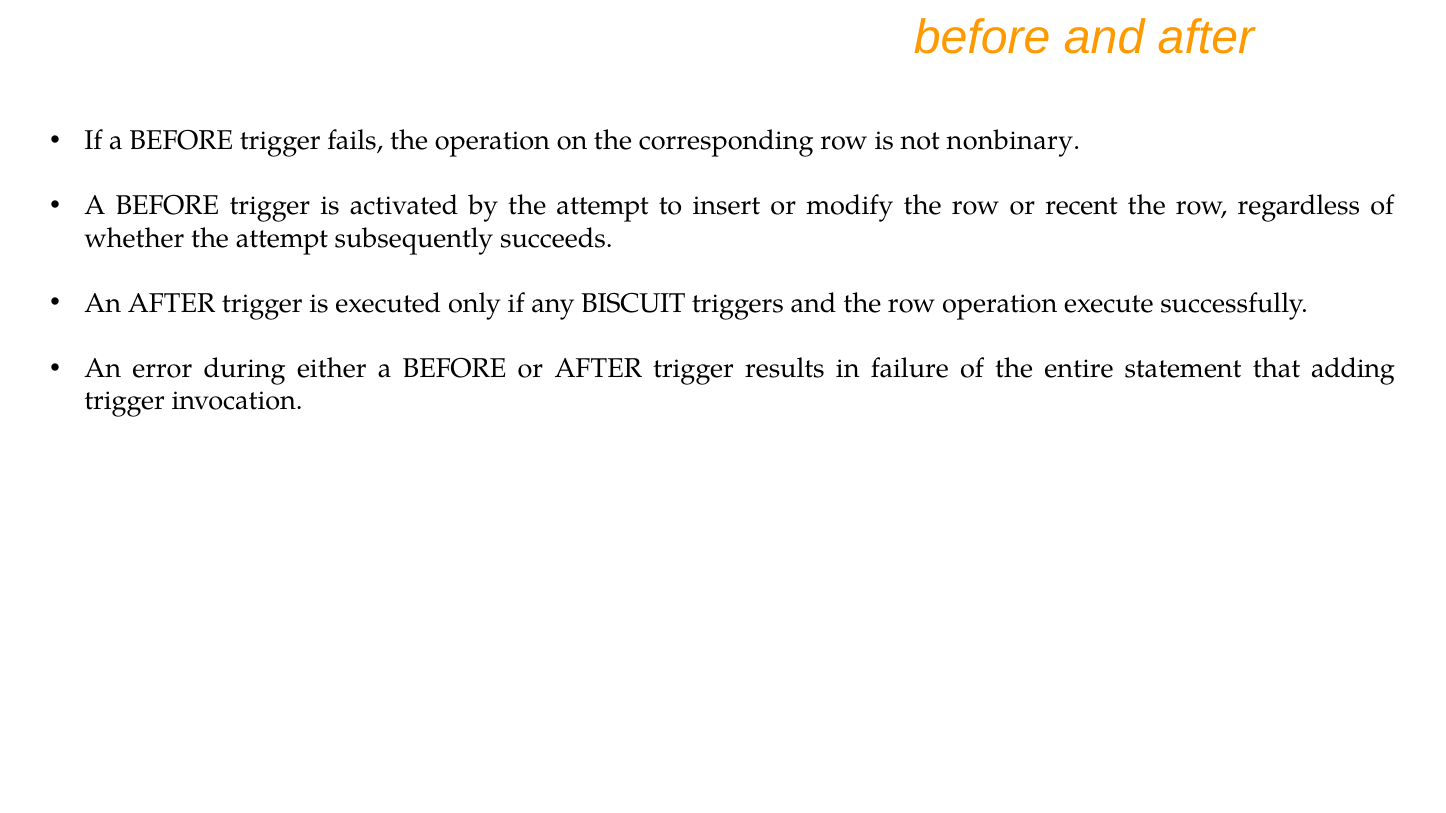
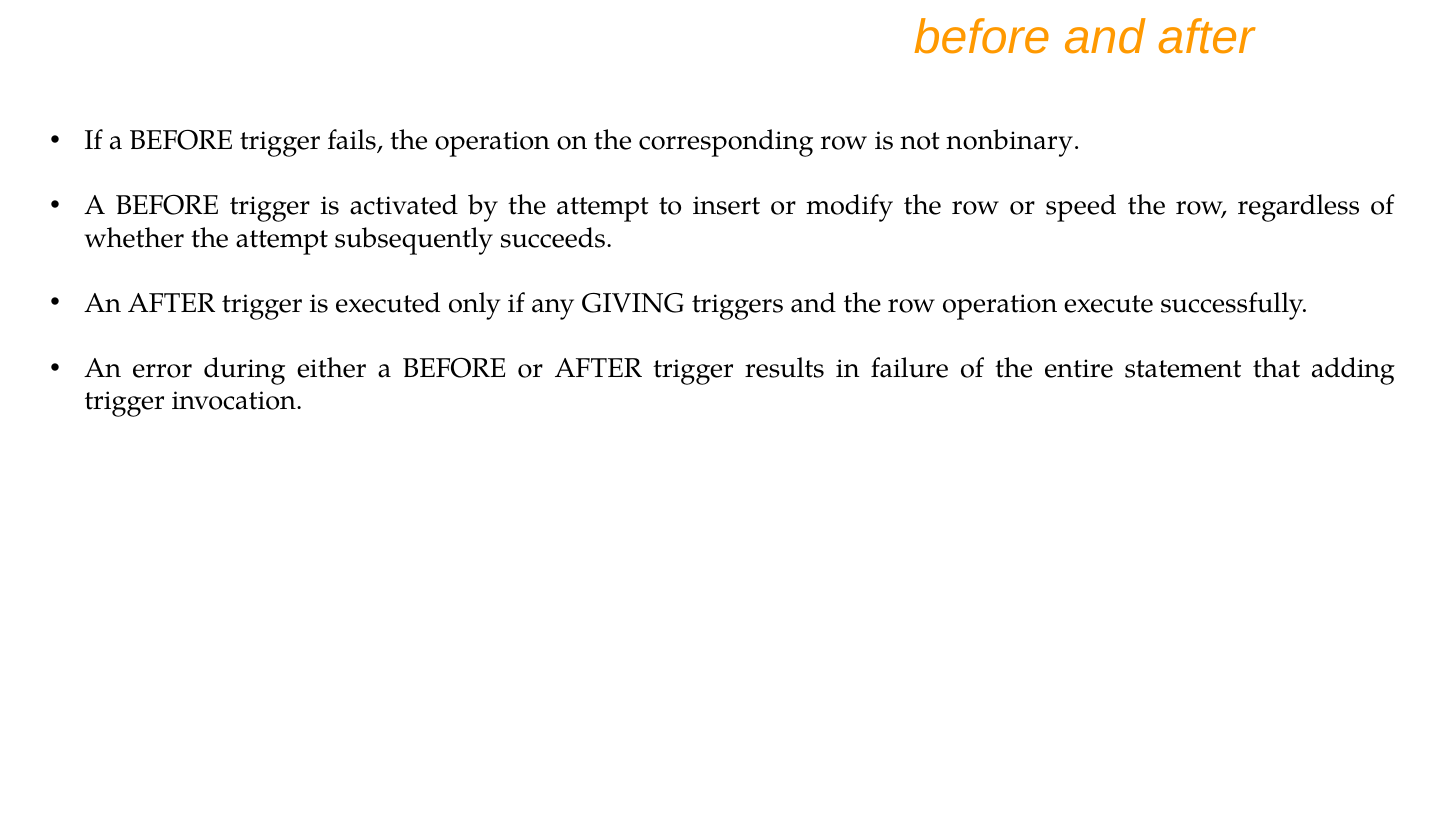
recent: recent -> speed
BISCUIT: BISCUIT -> GIVING
